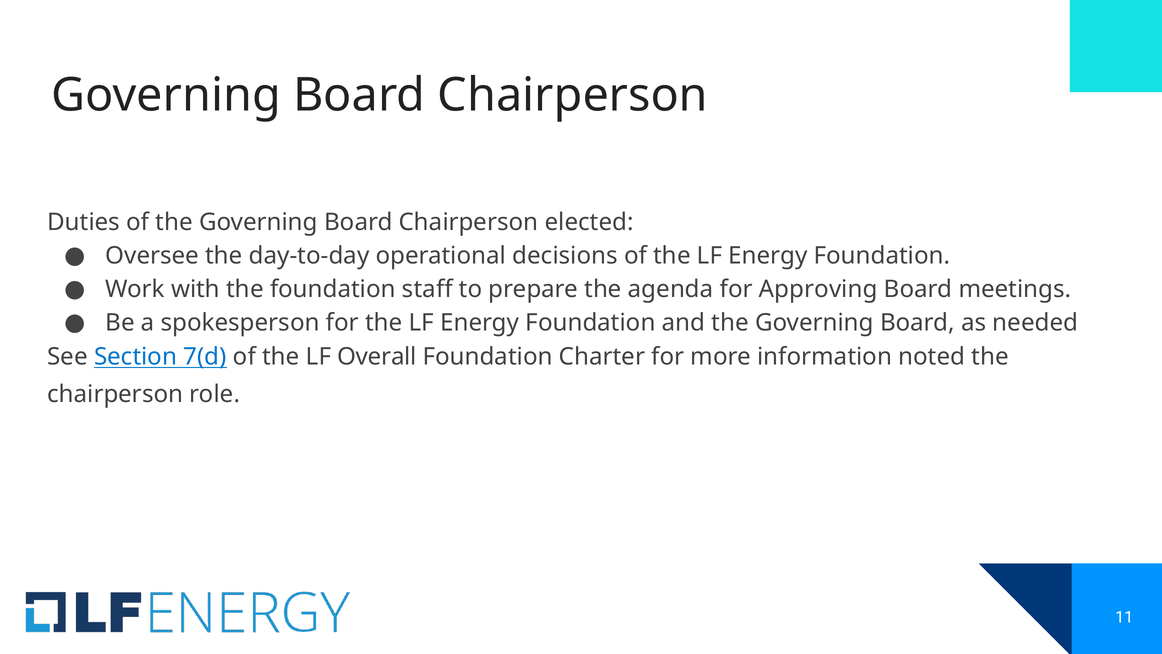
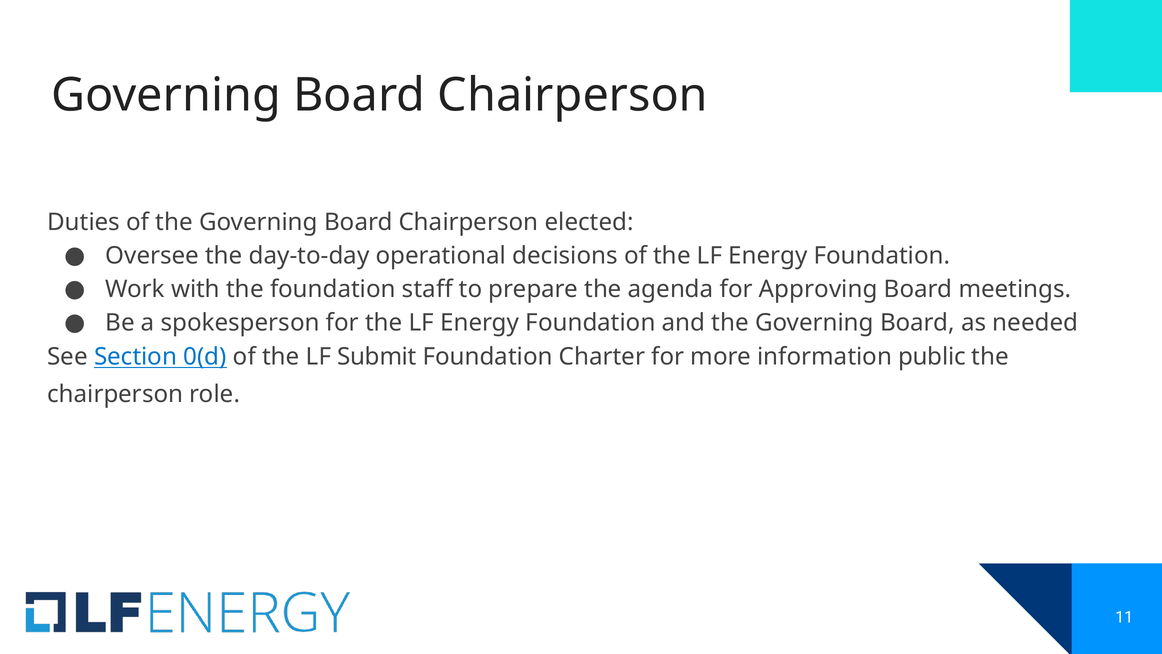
7(d: 7(d -> 0(d
Overall: Overall -> Submit
noted: noted -> public
